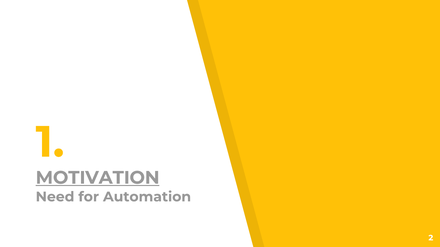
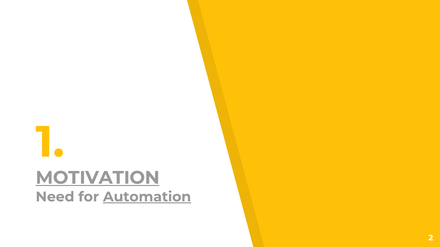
Automation underline: none -> present
